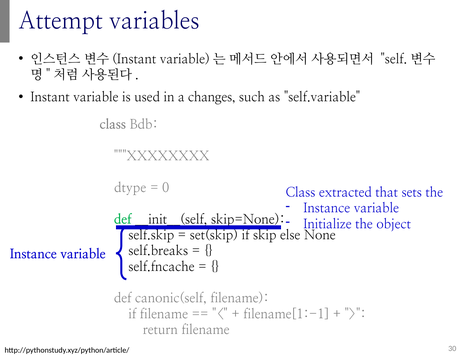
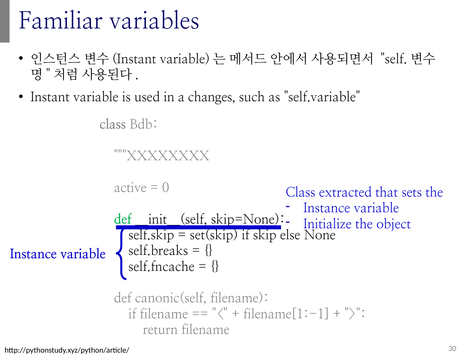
Attempt: Attempt -> Familiar
dtype: dtype -> active
